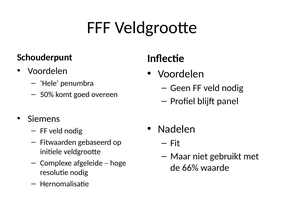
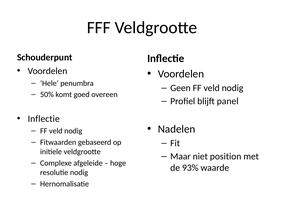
Siemens at (44, 119): Siemens -> Inflectie
gebruikt: gebruikt -> position
66%: 66% -> 93%
